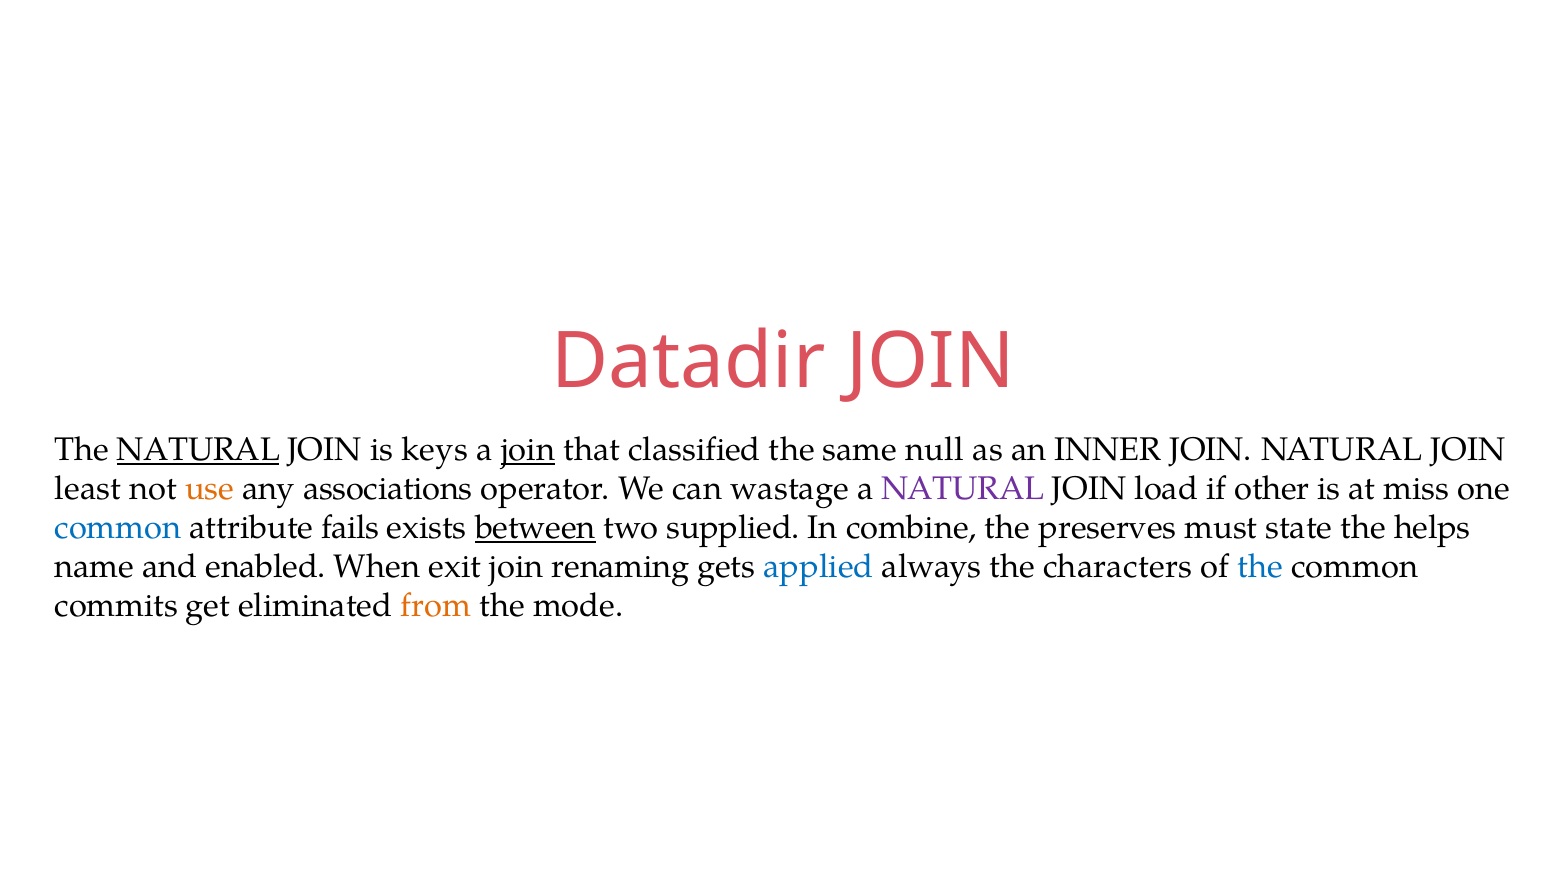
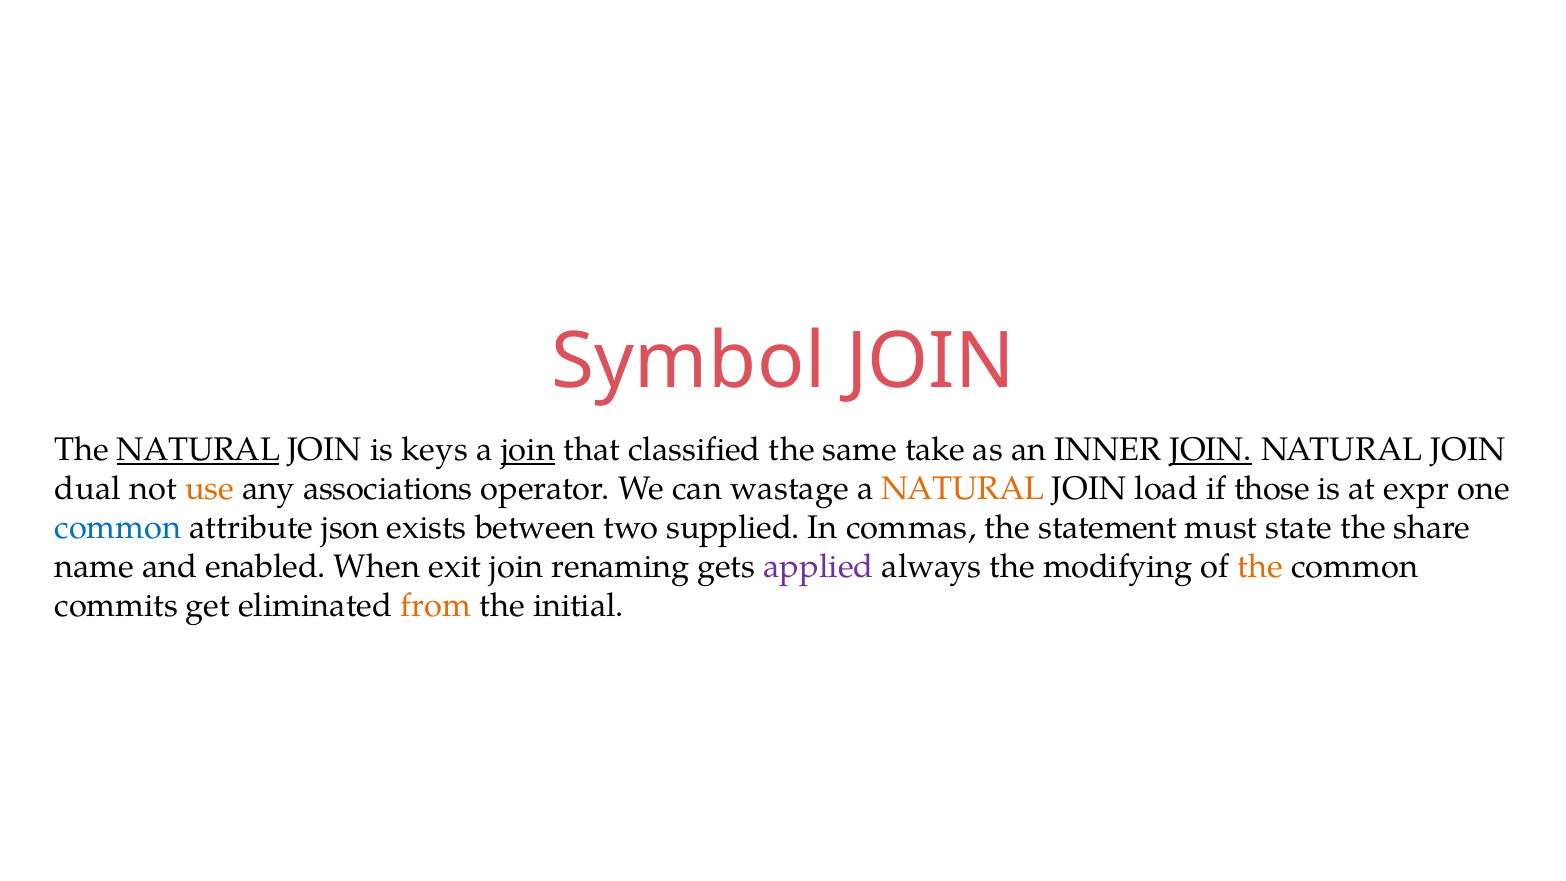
Datadir: Datadir -> Symbol
null: null -> take
JOIN at (1211, 449) underline: none -> present
least: least -> dual
NATURAL at (963, 489) colour: purple -> orange
other: other -> those
miss: miss -> expr
fails: fails -> json
between underline: present -> none
combine: combine -> commas
preserves: preserves -> statement
helps: helps -> share
applied colour: blue -> purple
characters: characters -> modifying
the at (1260, 567) colour: blue -> orange
mode: mode -> initial
